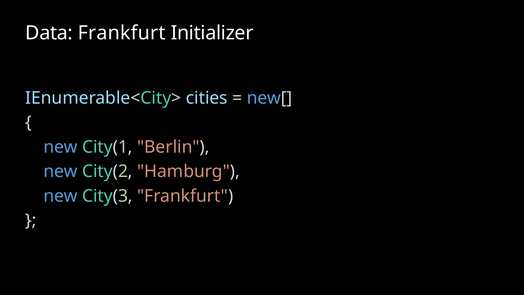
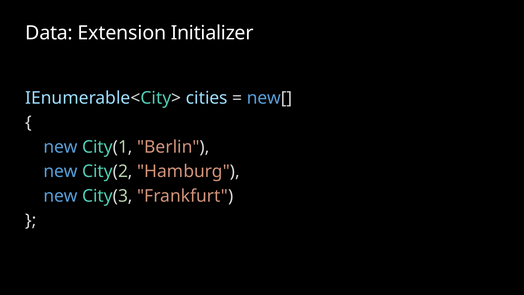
Data Frankfurt: Frankfurt -> Extension
